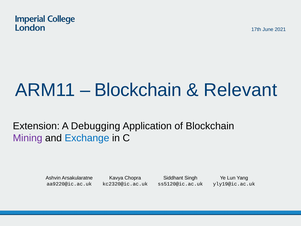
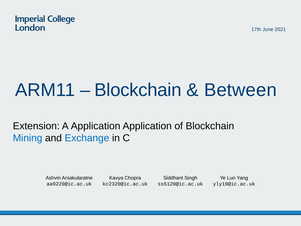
Relevant: Relevant -> Between
A Debugging: Debugging -> Application
Mining colour: purple -> blue
